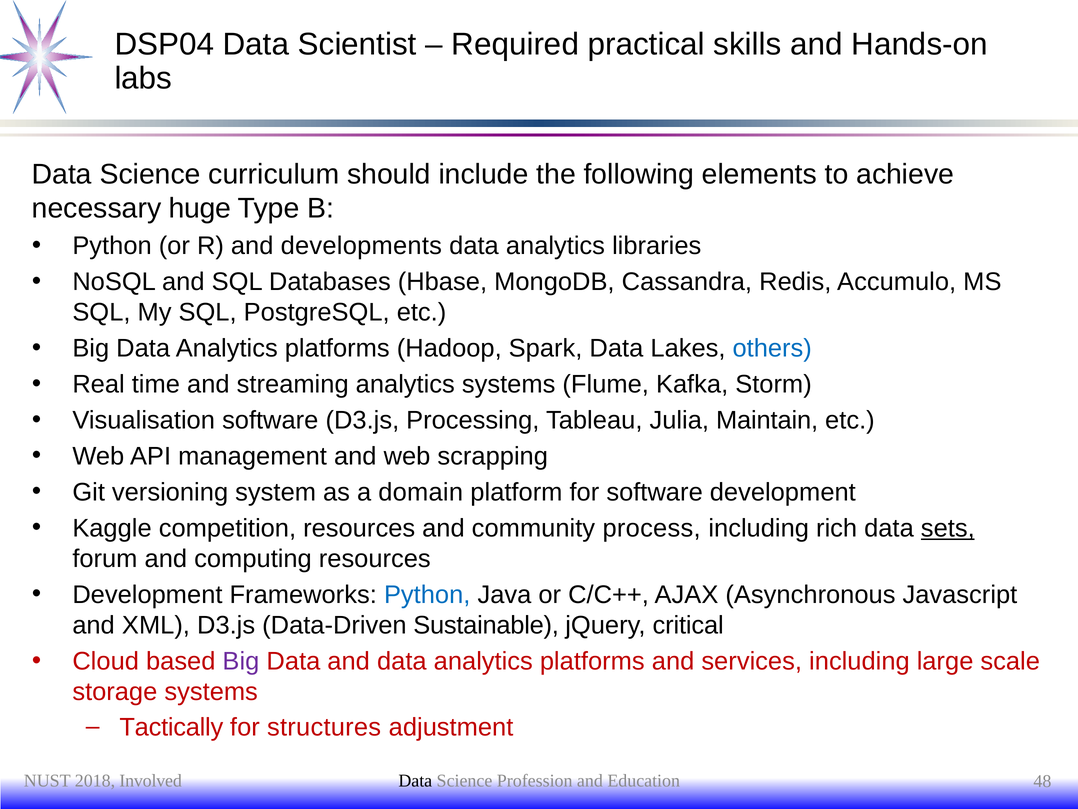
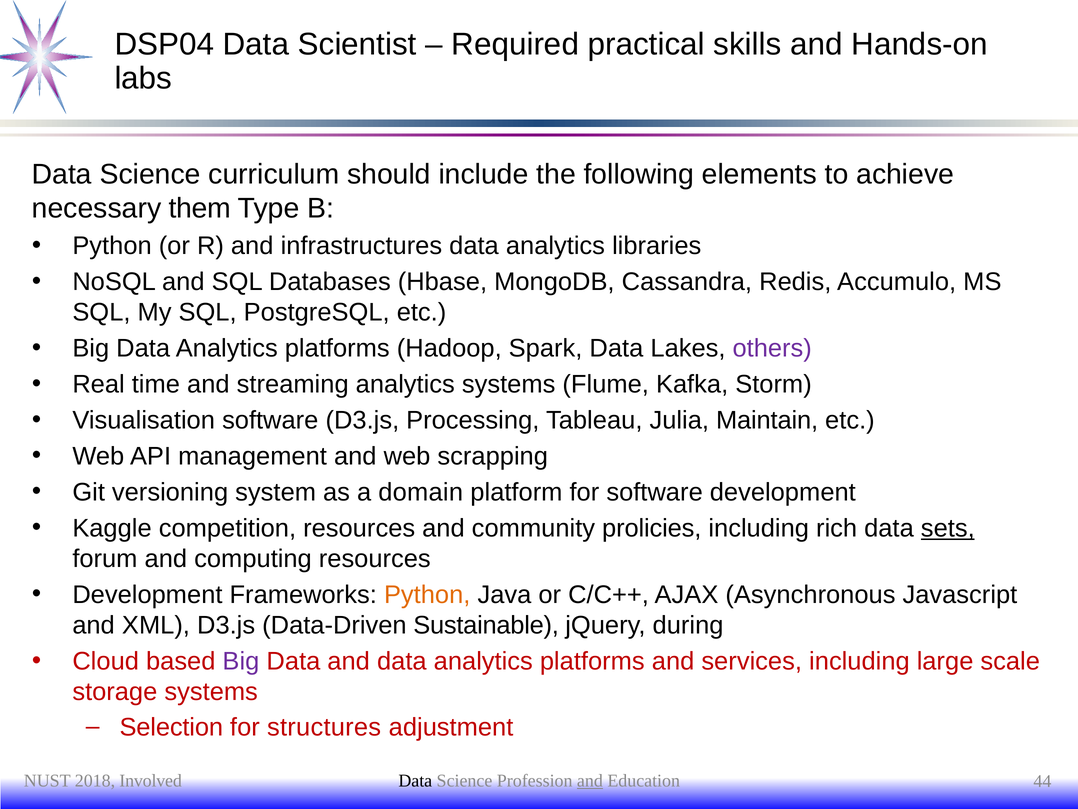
huge: huge -> them
developments: developments -> infrastructures
others colour: blue -> purple
process: process -> prolicies
Python at (427, 594) colour: blue -> orange
critical: critical -> during
Tactically: Tactically -> Selection
and at (590, 780) underline: none -> present
48: 48 -> 44
